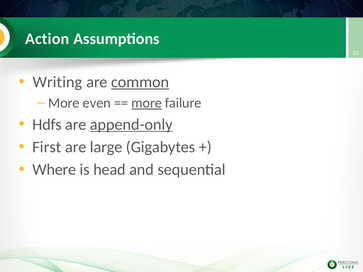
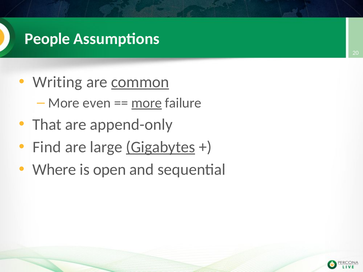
Action: Action -> People
Hdfs: Hdfs -> That
append-only underline: present -> none
First: First -> Find
Gigabytes underline: none -> present
head: head -> open
